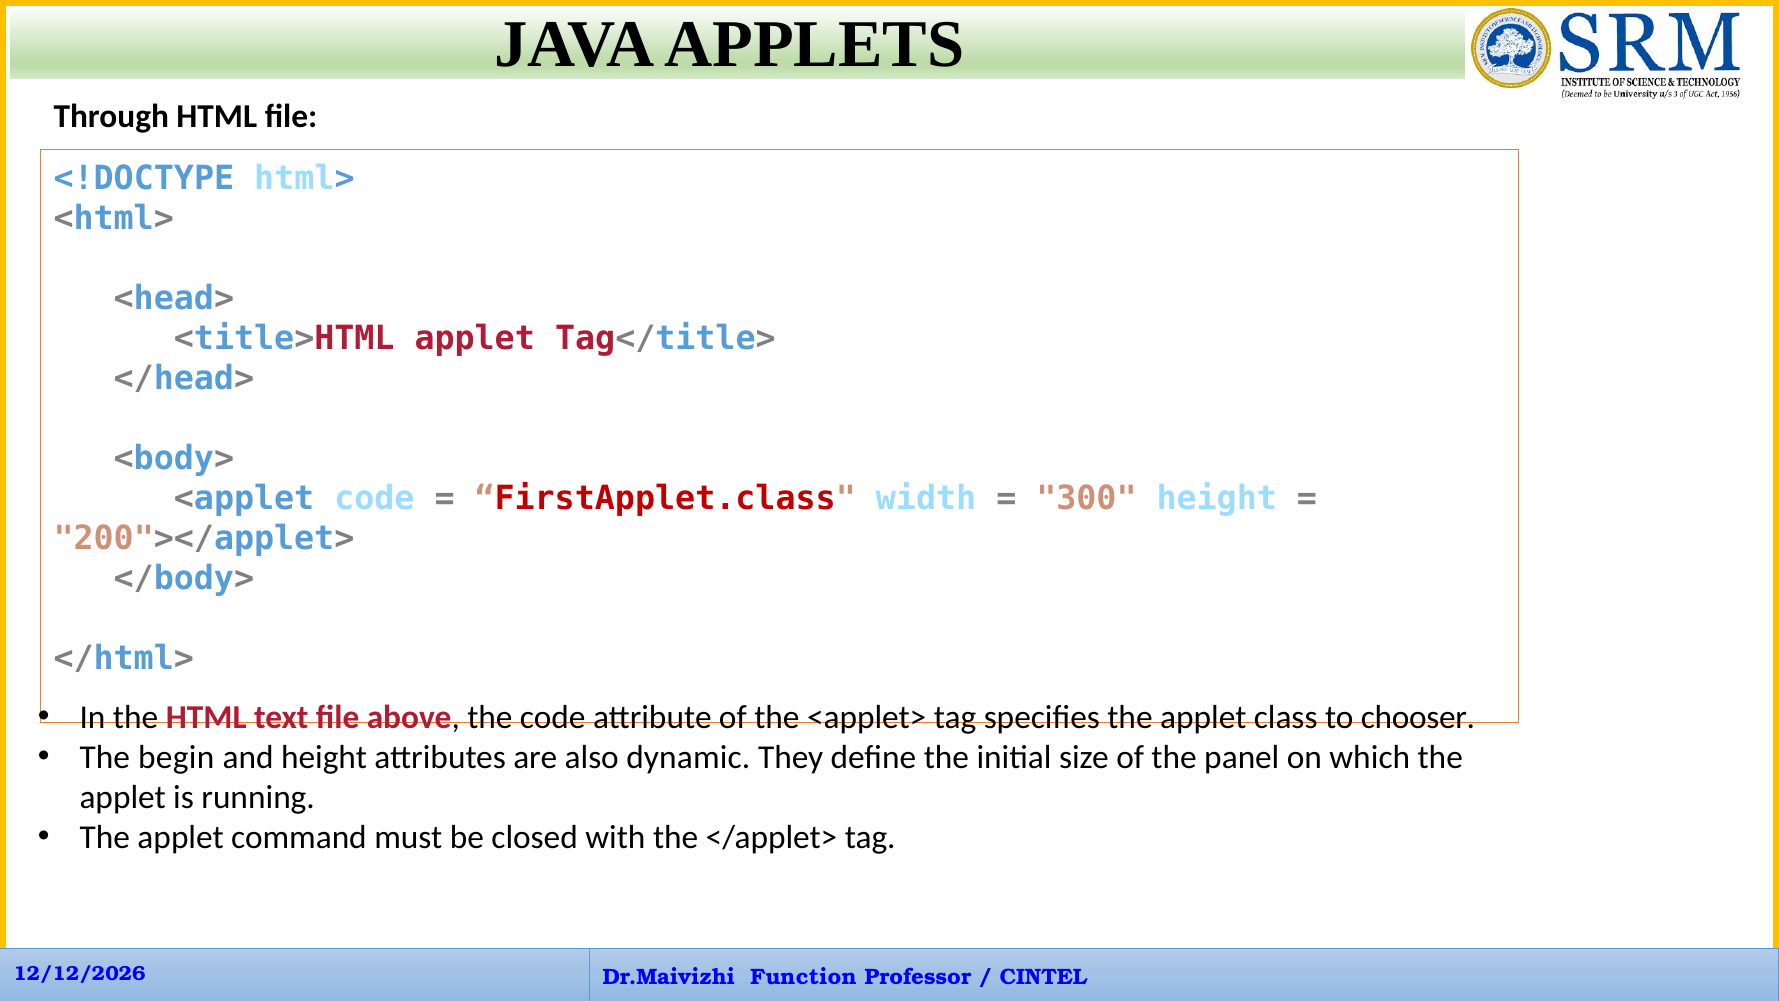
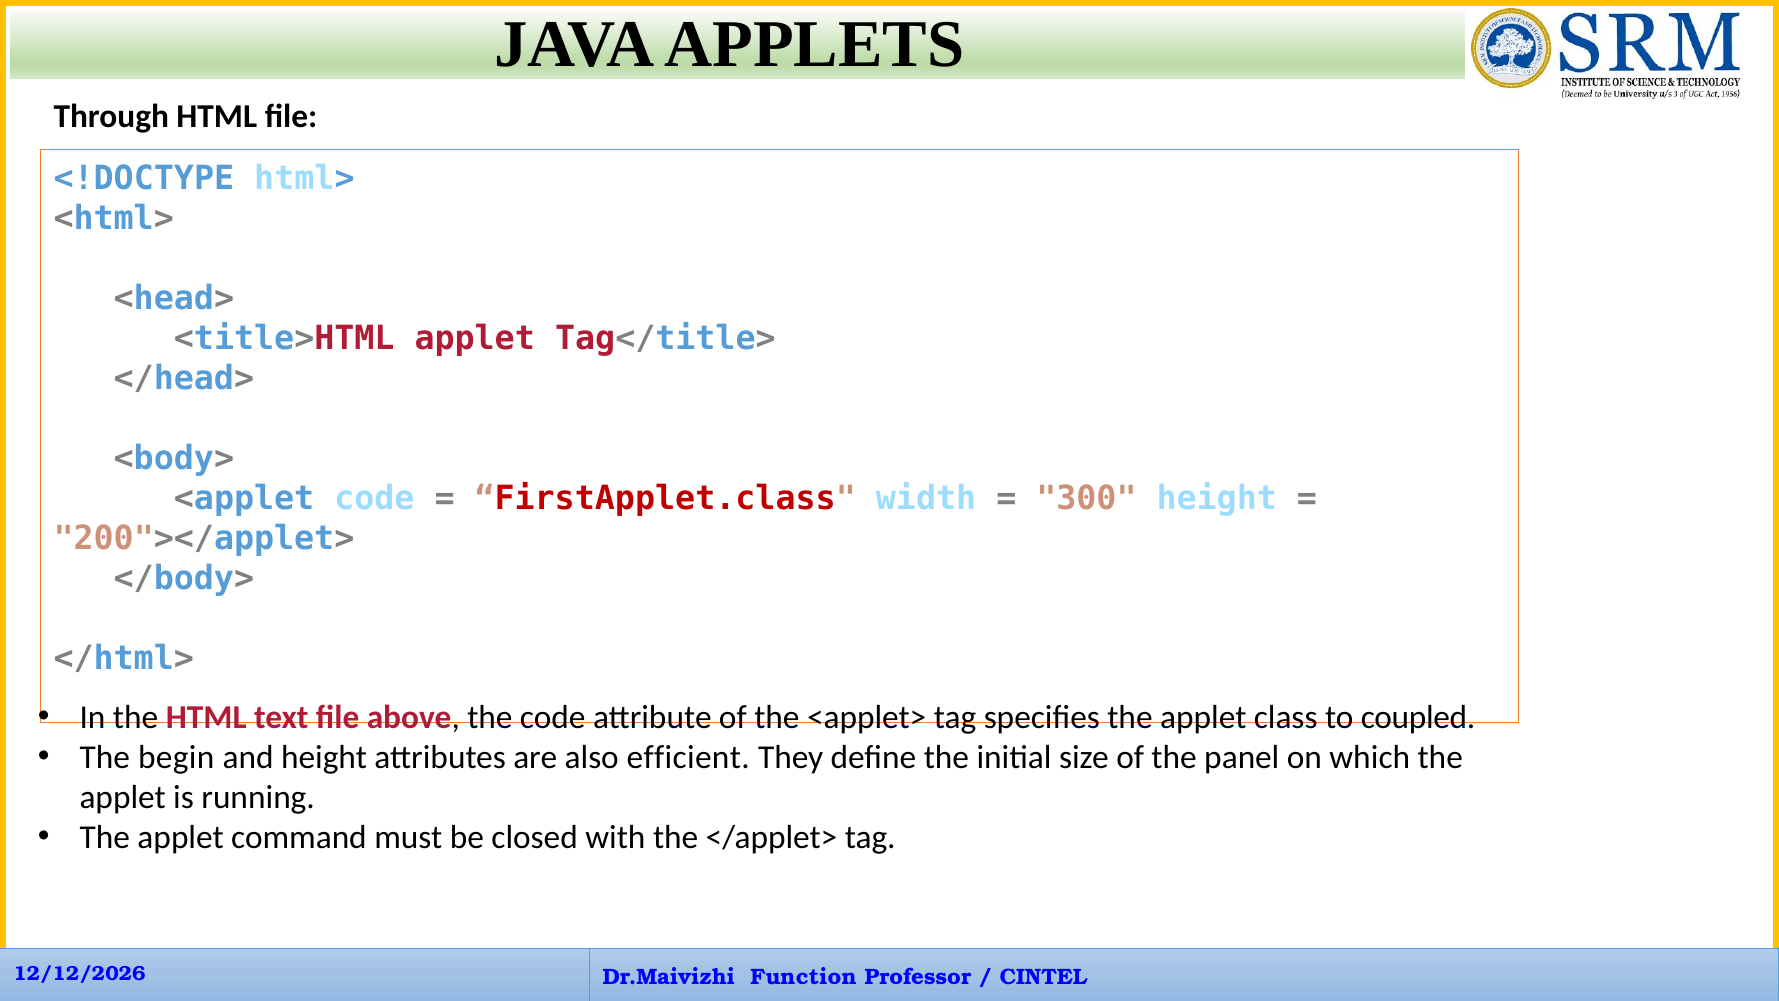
chooser: chooser -> coupled
dynamic: dynamic -> efficient
